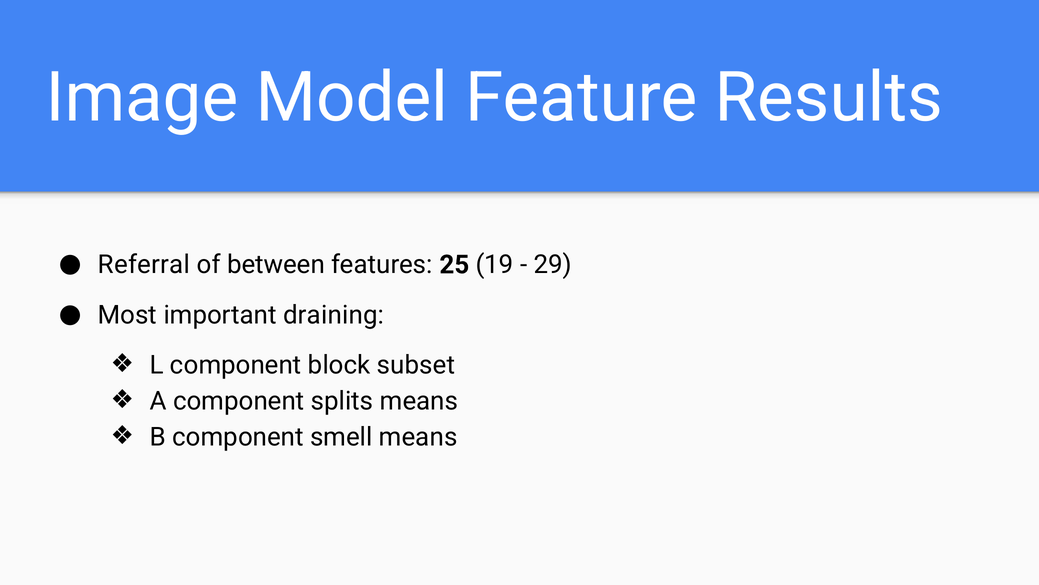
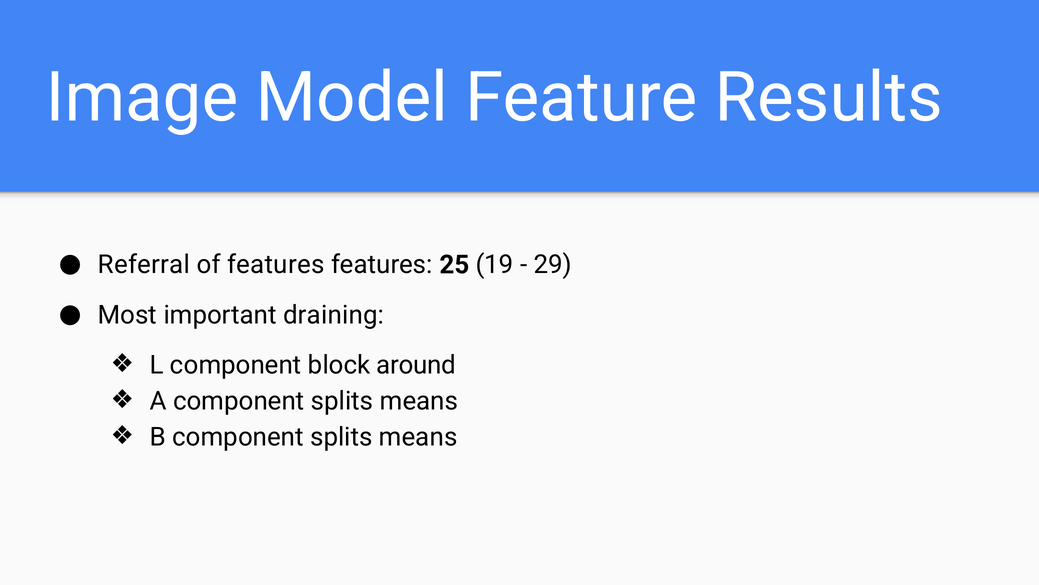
of between: between -> features
subset: subset -> around
B component smell: smell -> splits
